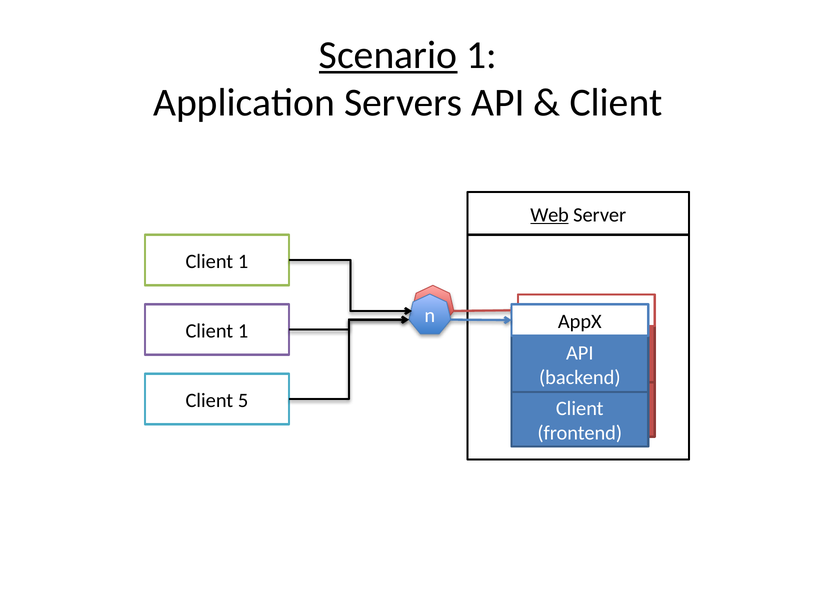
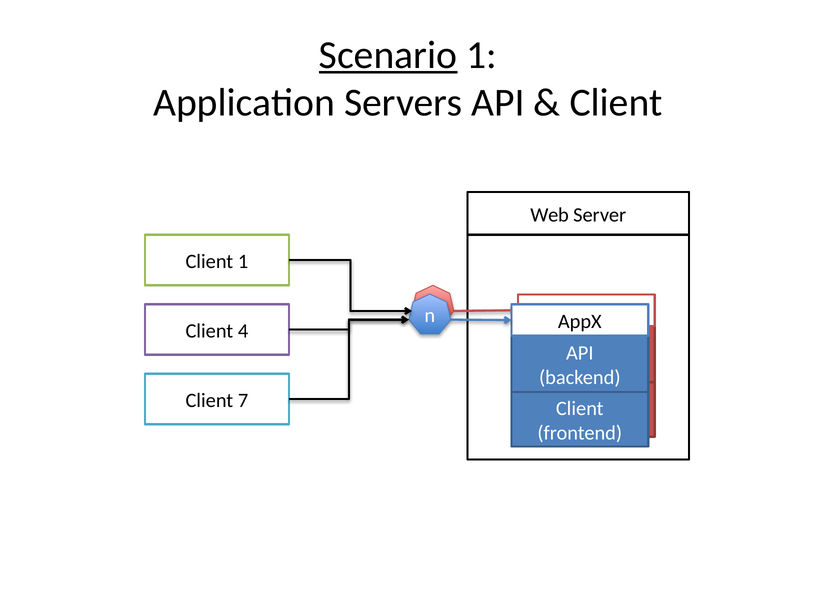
Web underline: present -> none
1 at (243, 331): 1 -> 4
5: 5 -> 7
